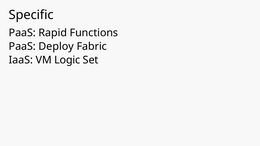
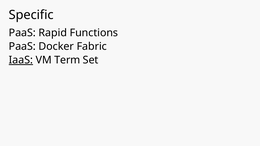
Deploy: Deploy -> Docker
IaaS underline: none -> present
Logic: Logic -> Term
